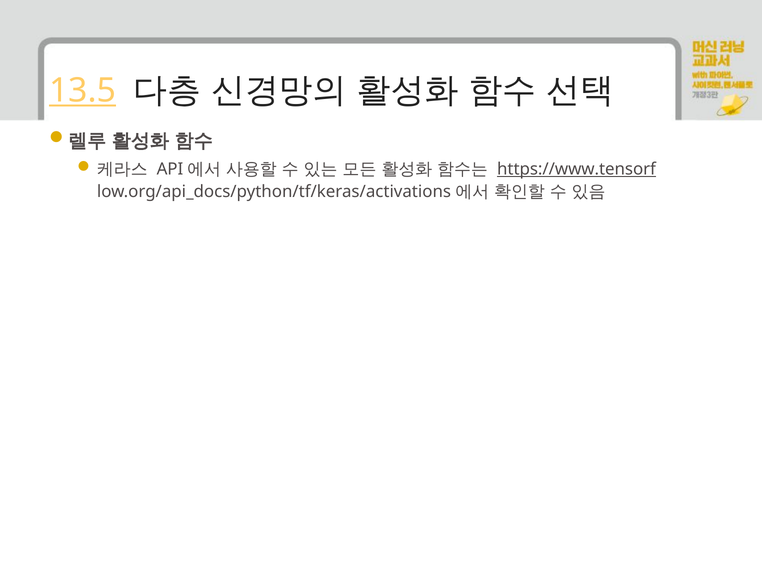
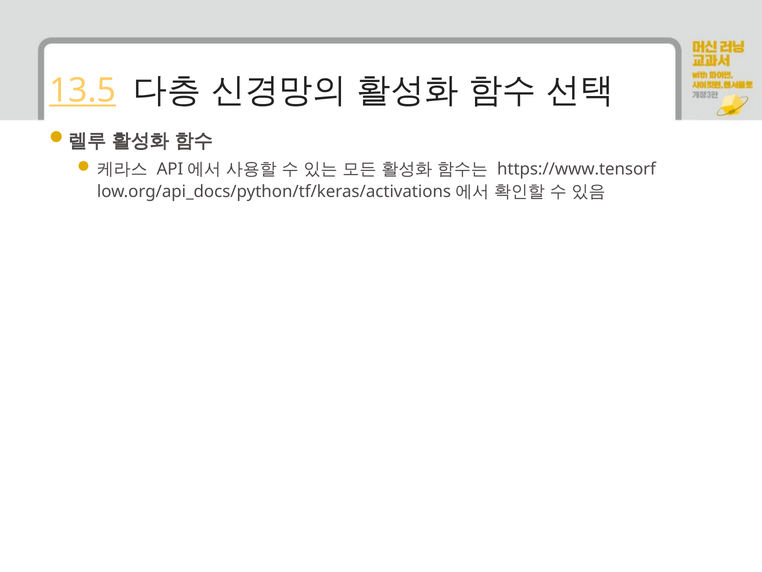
https://www.tensorf underline: present -> none
